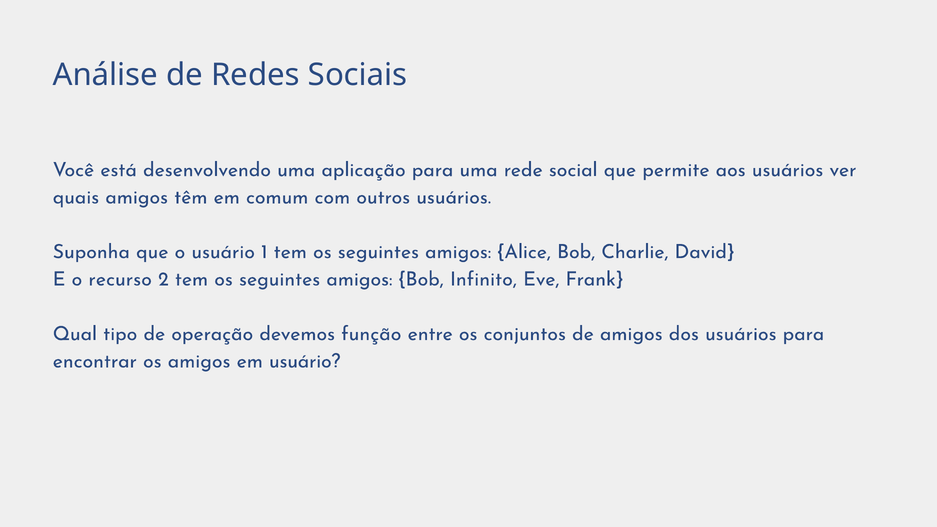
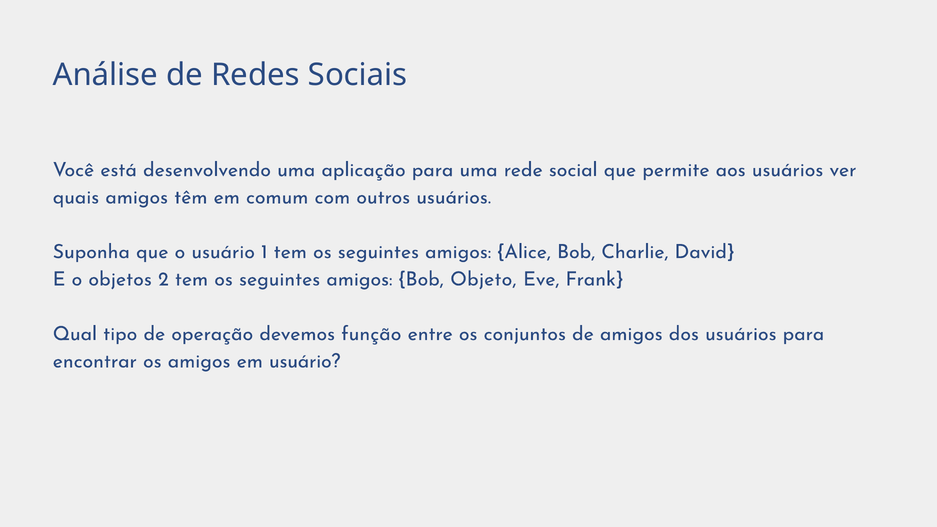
recurso: recurso -> objetos
Infinito: Infinito -> Objeto
